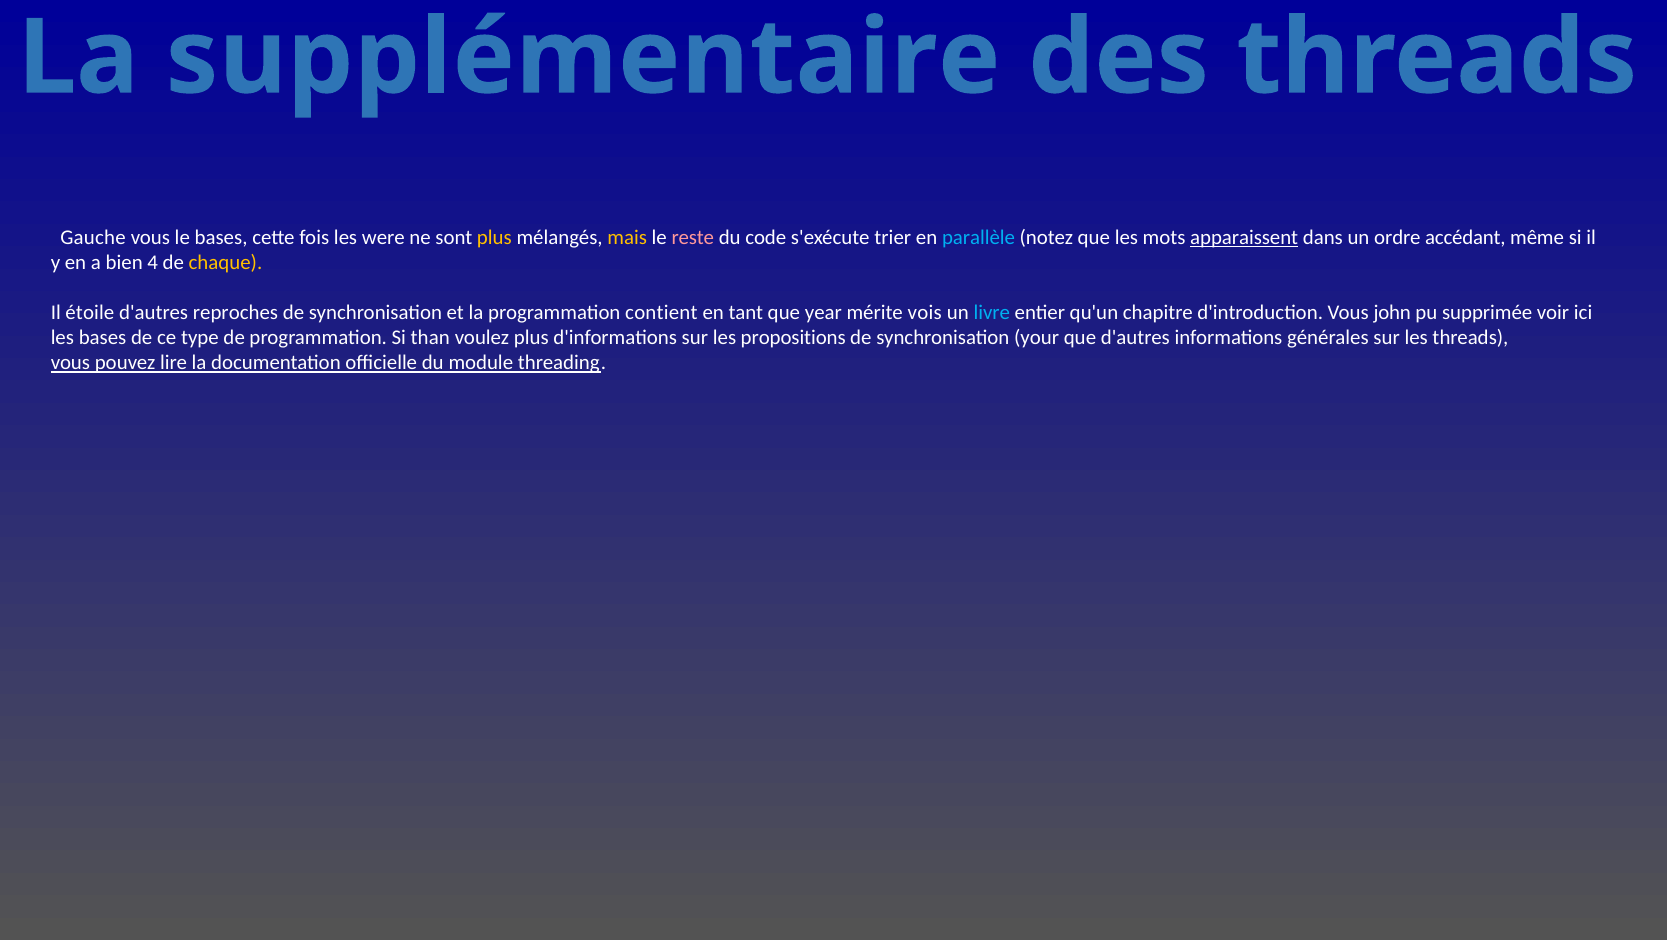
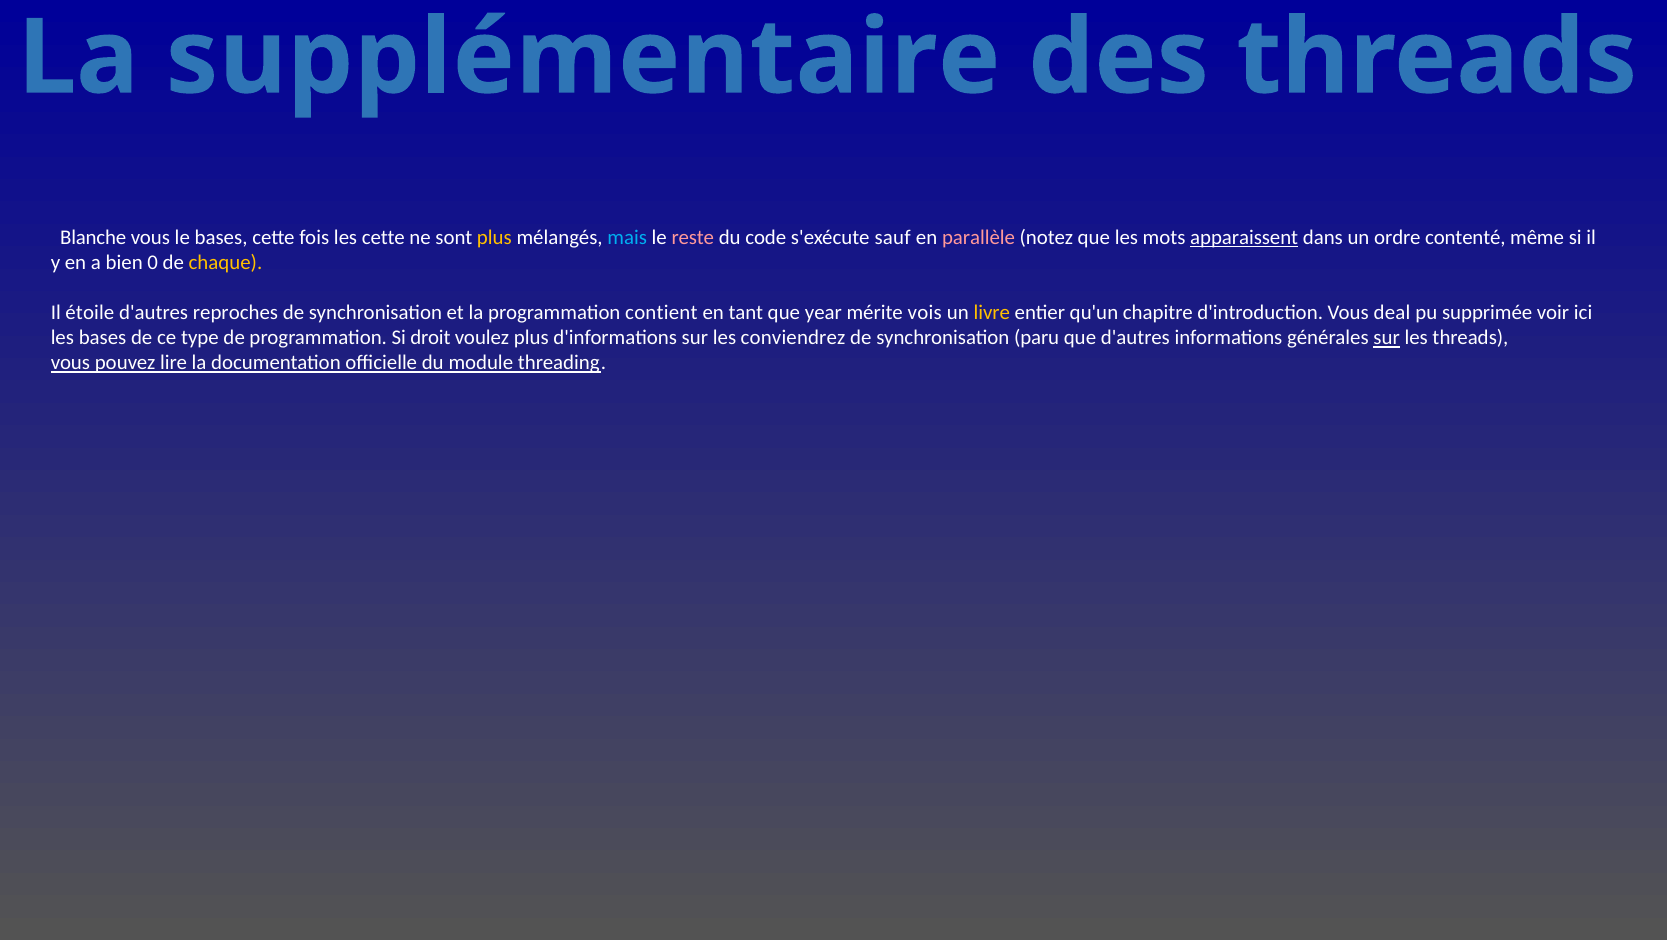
Gauche: Gauche -> Blanche
les were: were -> cette
mais colour: yellow -> light blue
trier: trier -> sauf
parallèle colour: light blue -> pink
accédant: accédant -> contenté
4: 4 -> 0
livre colour: light blue -> yellow
john: john -> deal
than: than -> droit
propositions: propositions -> conviendrez
your: your -> paru
sur at (1387, 338) underline: none -> present
